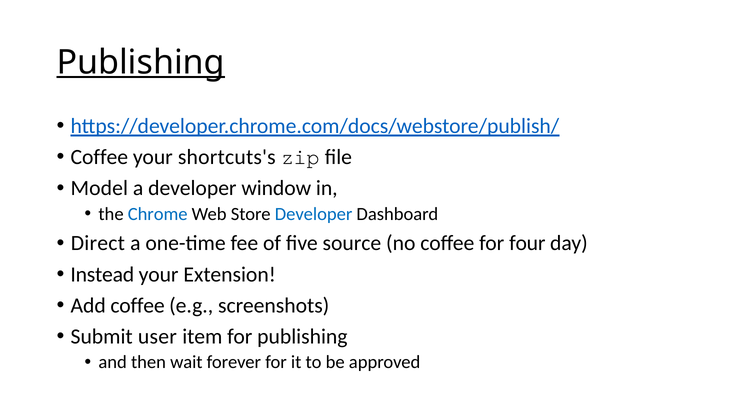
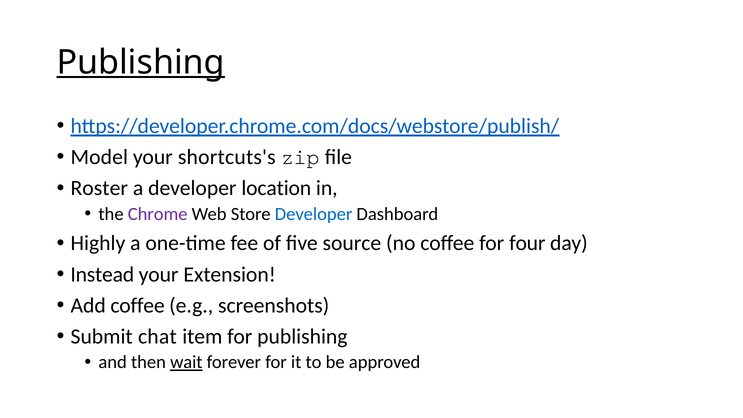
Coffee at (99, 157): Coffee -> Model
Model: Model -> Roster
window: window -> location
Chrome colour: blue -> purple
Direct: Direct -> Highly
user: user -> chat
wait underline: none -> present
